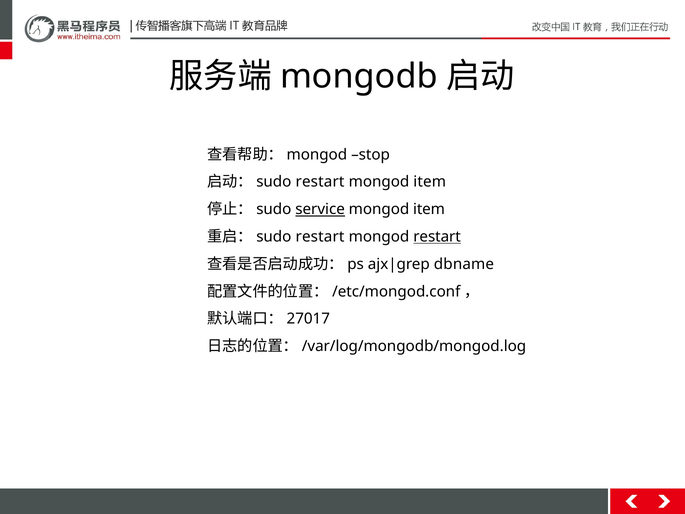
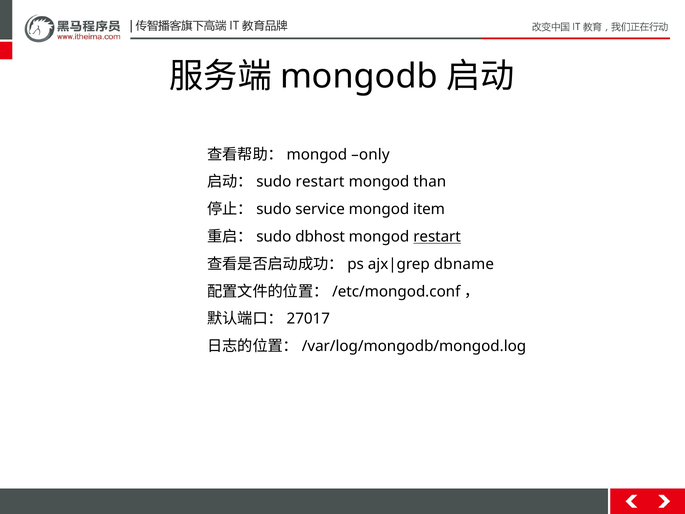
stop: stop -> only
item at (430, 182): item -> than
service underline: present -> none
restart at (320, 237): restart -> dbhost
